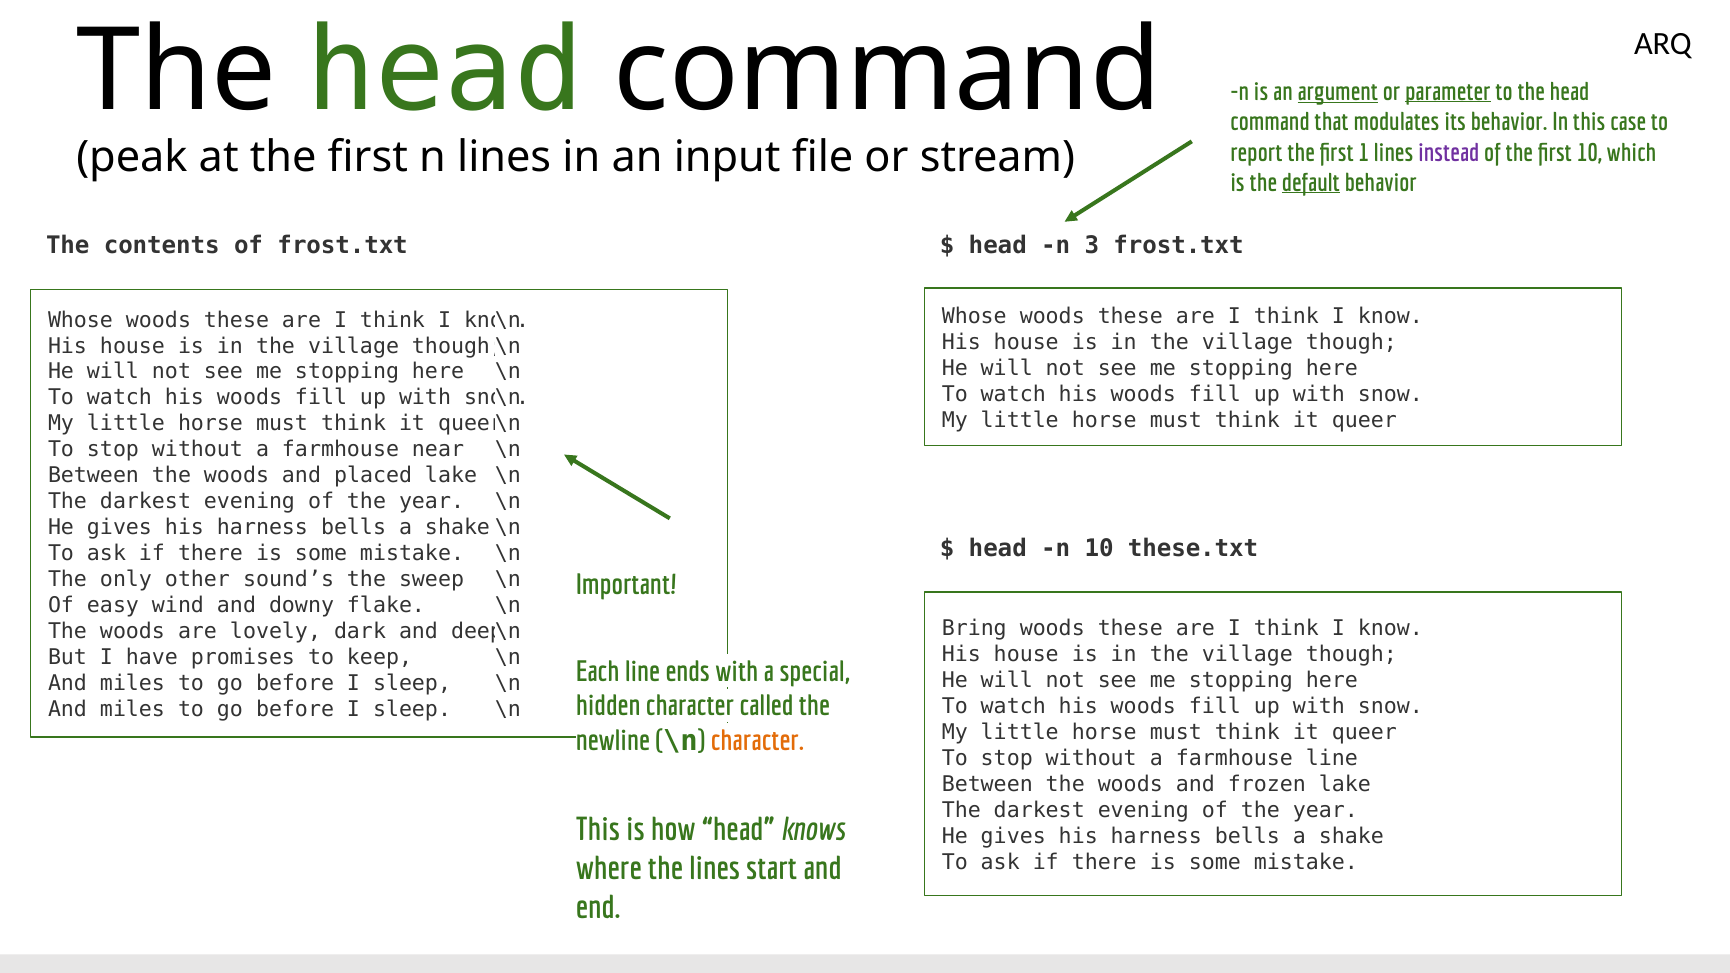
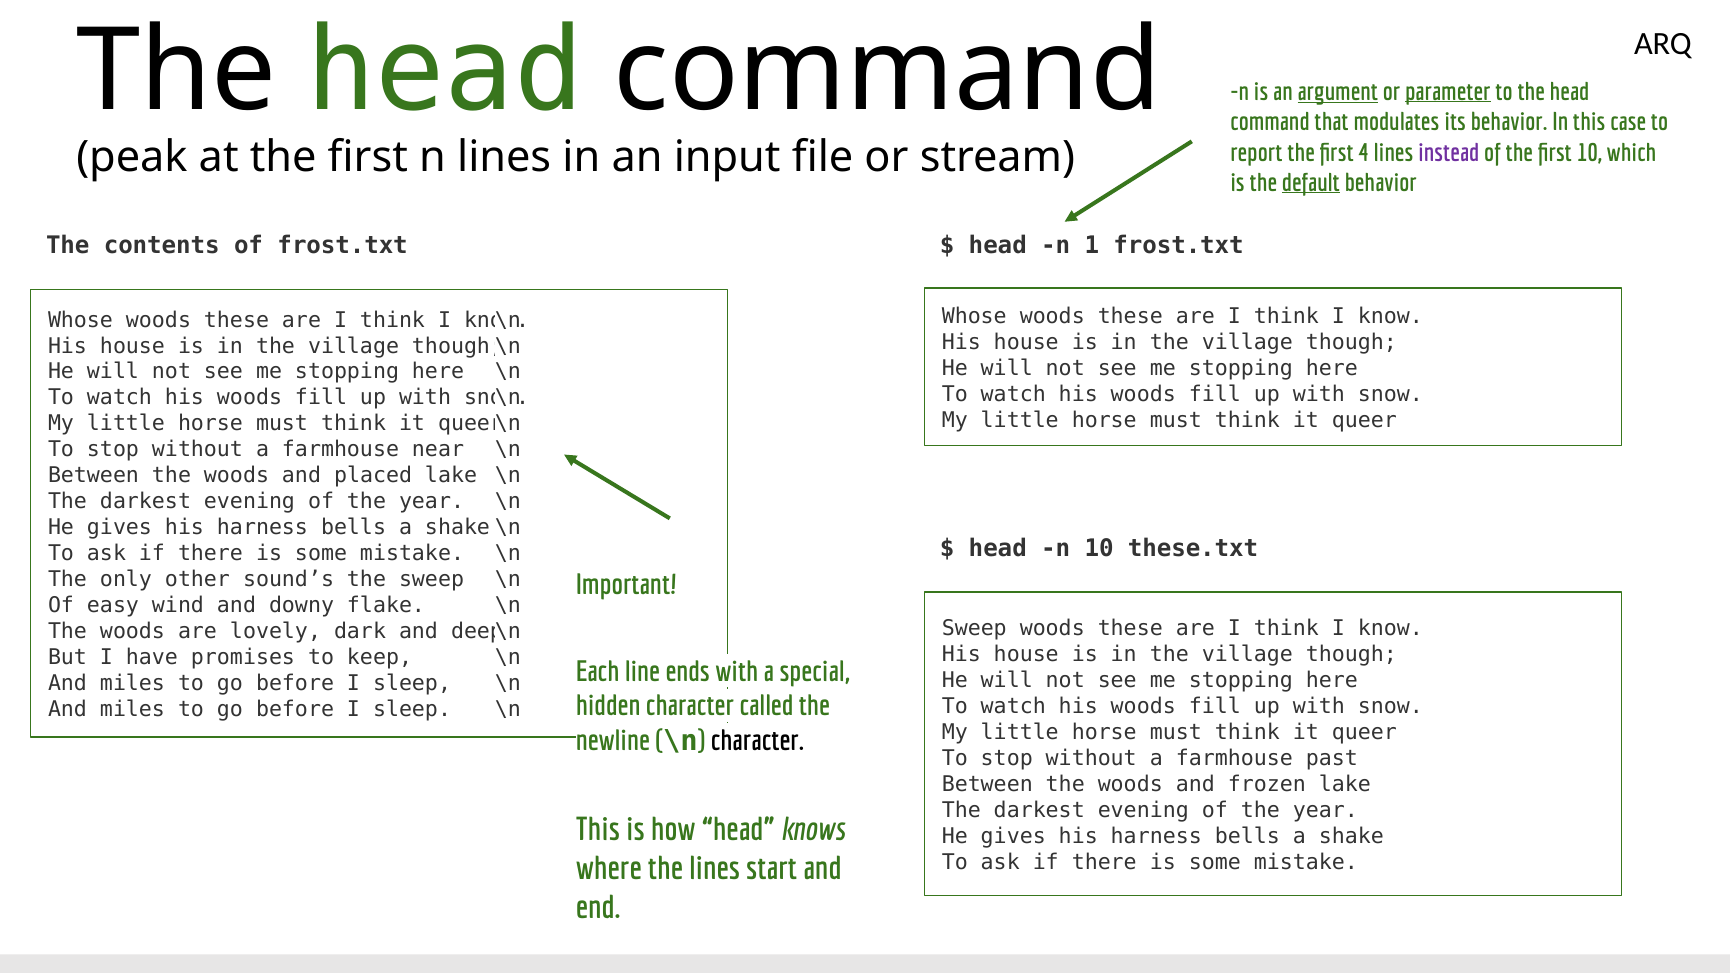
1: 1 -> 4
3: 3 -> 1
Bring at (974, 628): Bring -> Sweep
character at (757, 741) colour: orange -> black
farmhouse line: line -> past
